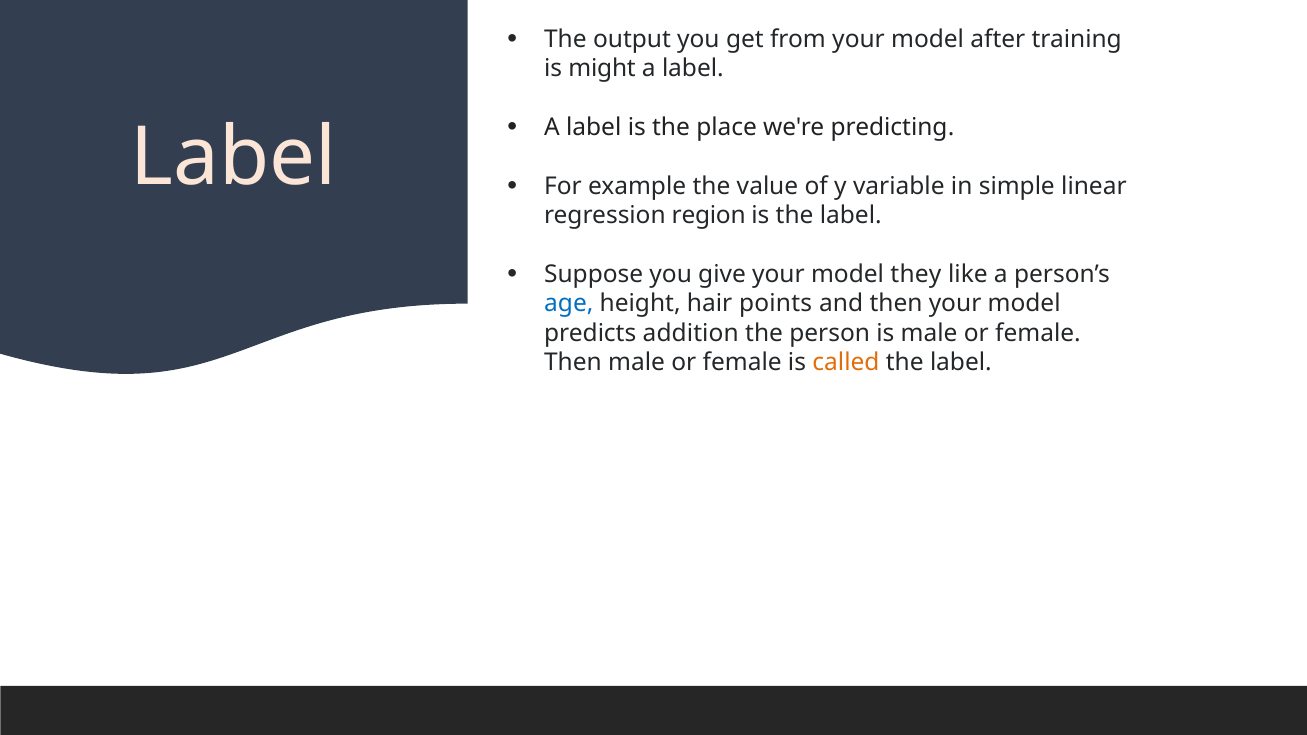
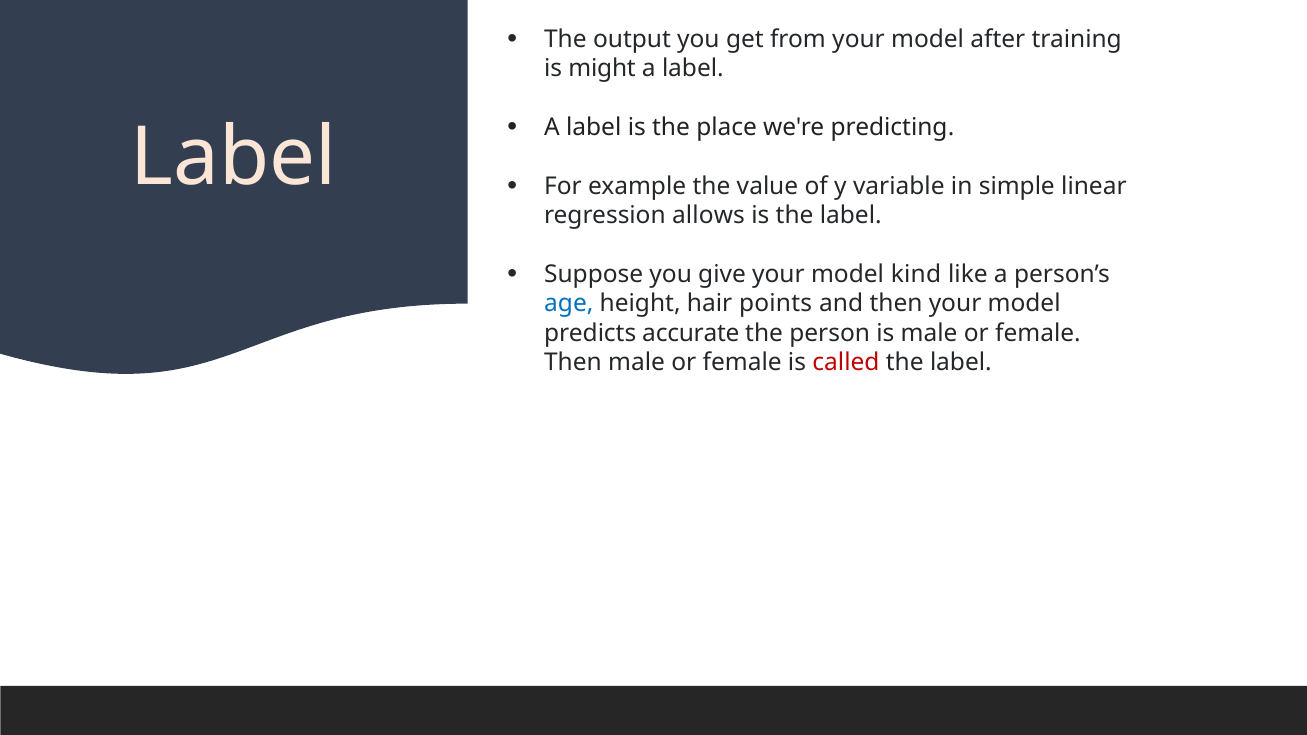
region: region -> allows
they: they -> kind
addition: addition -> accurate
called colour: orange -> red
